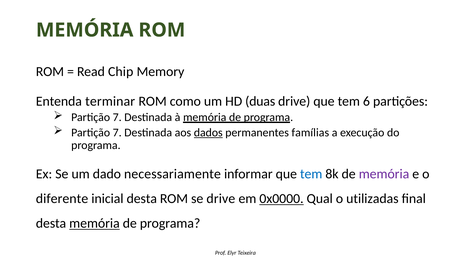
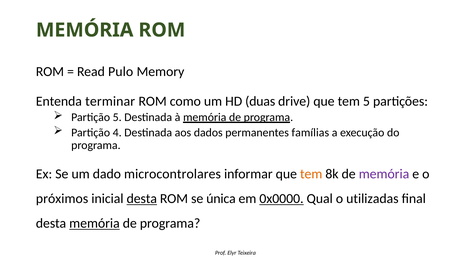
Chip: Chip -> Pulo
tem 6: 6 -> 5
7 at (117, 117): 7 -> 5
7 at (117, 132): 7 -> 4
dados underline: present -> none
necessariamente: necessariamente -> microcontrolares
tem at (311, 174) colour: blue -> orange
diferente: diferente -> próximos
desta at (142, 199) underline: none -> present
se drive: drive -> única
